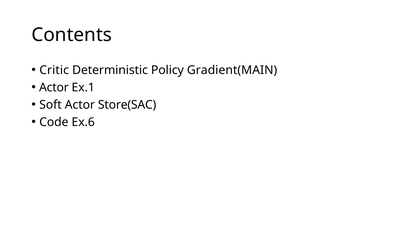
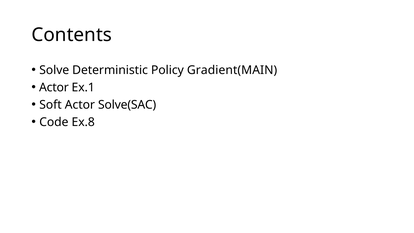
Critic: Critic -> Solve
Store(SAC: Store(SAC -> Solve(SAC
Ex.6: Ex.6 -> Ex.8
